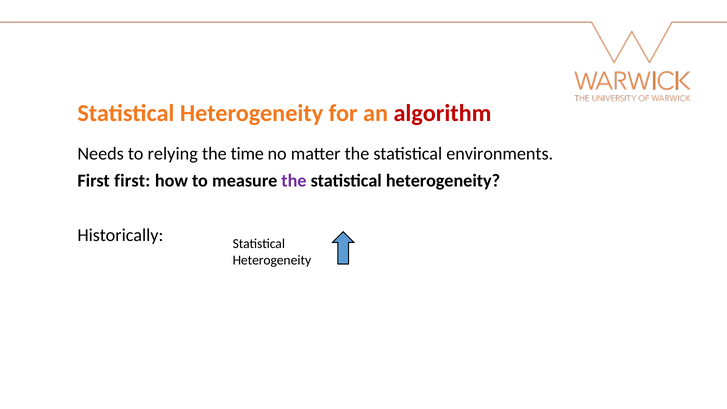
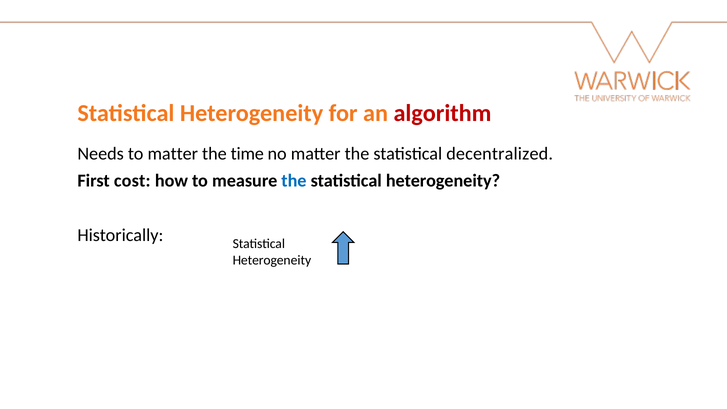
to relying: relying -> matter
environments: environments -> decentralized
First first: first -> cost
the at (294, 181) colour: purple -> blue
